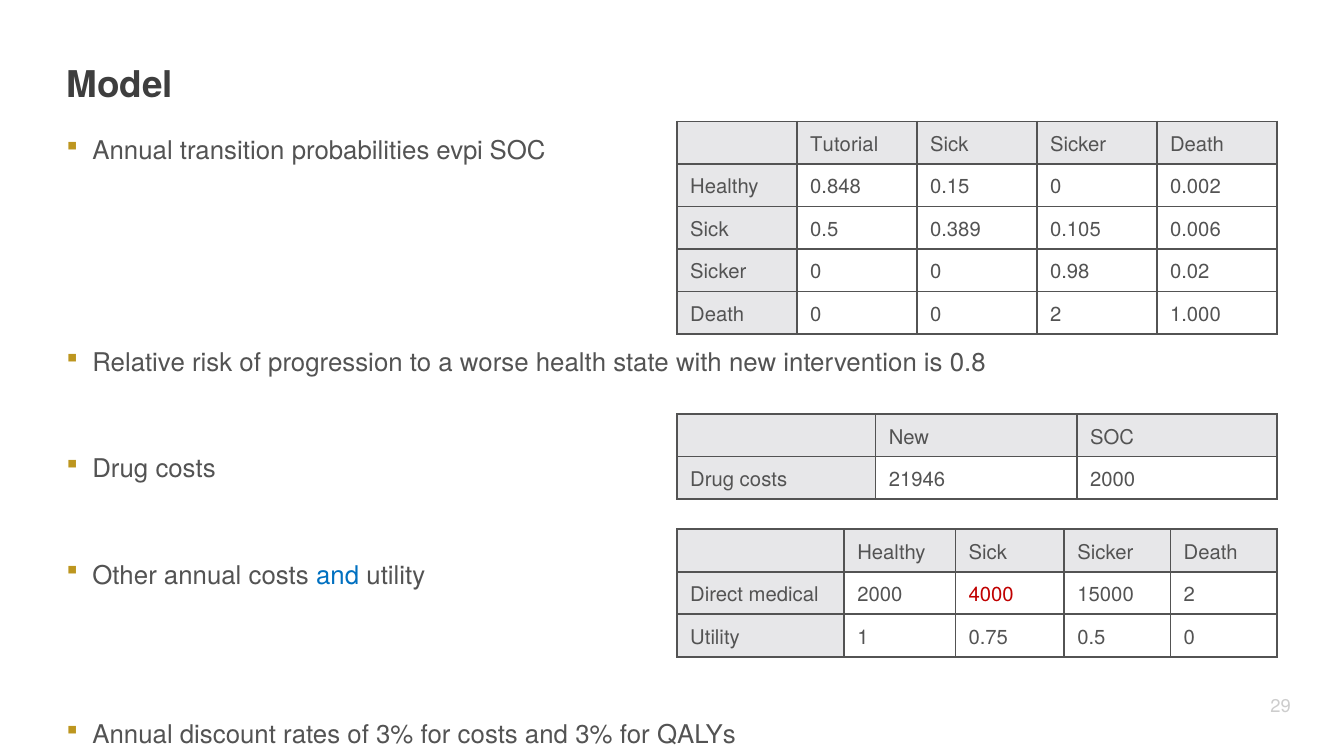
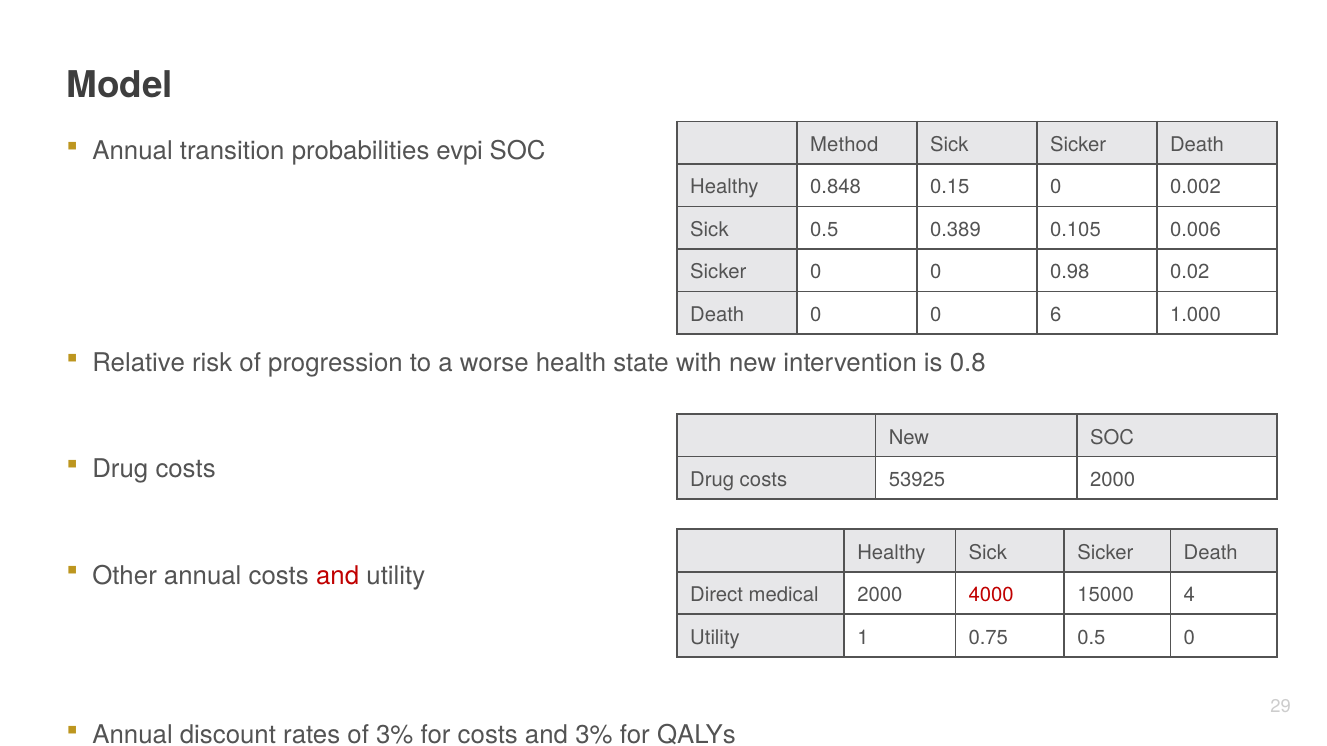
Tutorial: Tutorial -> Method
0 2: 2 -> 6
21946: 21946 -> 53925
and at (338, 576) colour: blue -> red
15000 2: 2 -> 4
